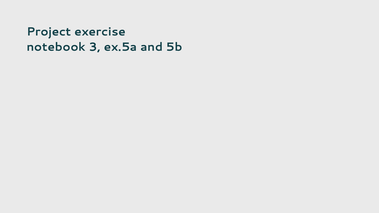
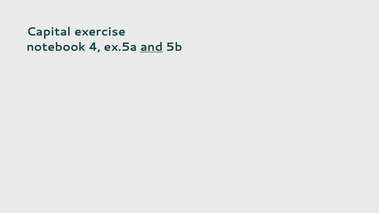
Project: Project -> Capital
3: 3 -> 4
and underline: none -> present
